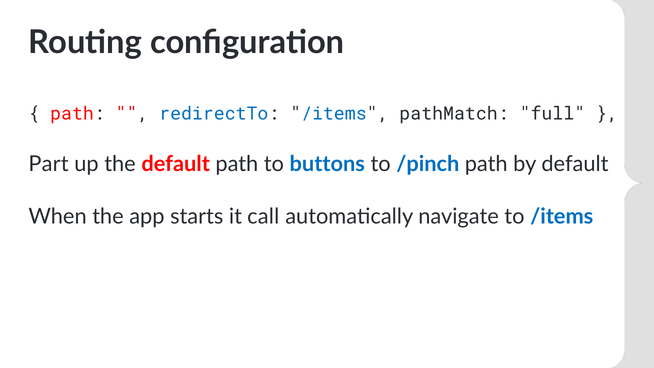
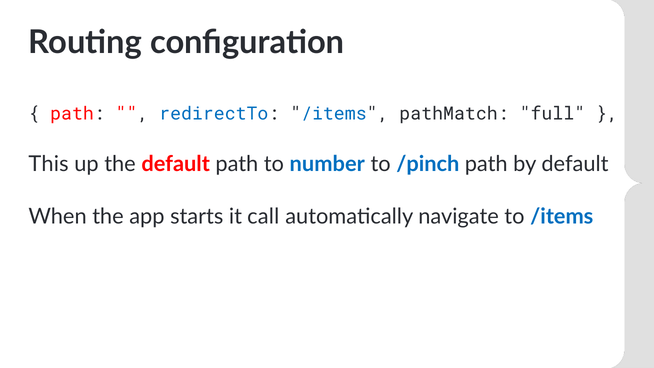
Part: Part -> This
buttons: buttons -> number
